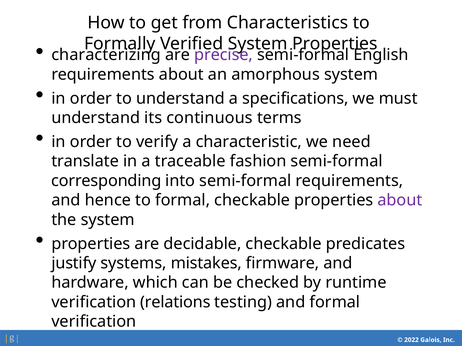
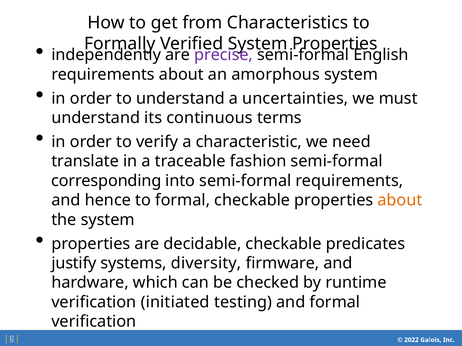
characterizing: characterizing -> independently
specifications: specifications -> uncertainties
about at (400, 201) colour: purple -> orange
mistakes: mistakes -> diversity
relations: relations -> initiated
